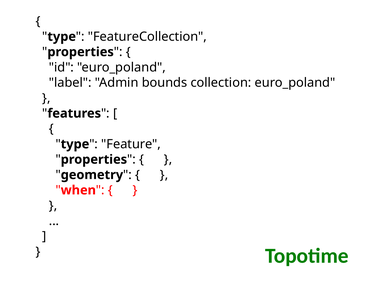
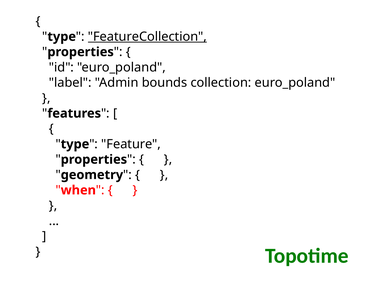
FeatureCollection underline: none -> present
